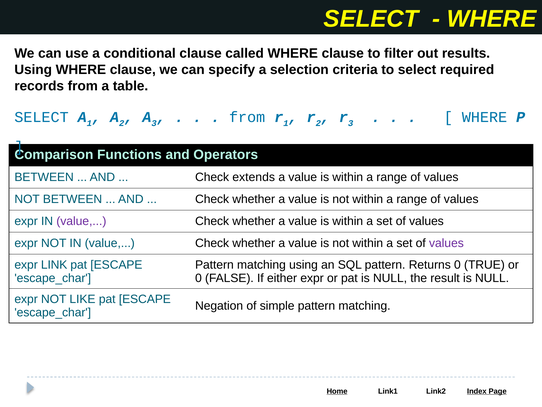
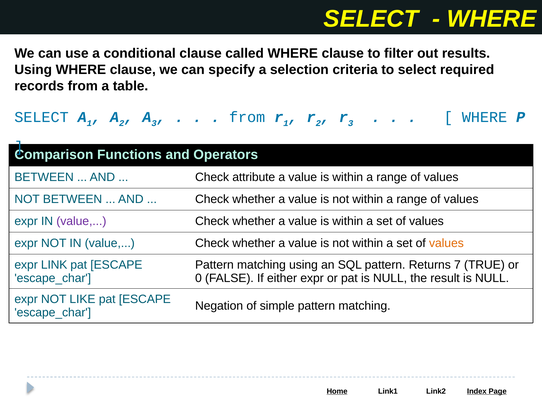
extends: extends -> attribute
values at (446, 243) colour: purple -> orange
Returns 0: 0 -> 7
